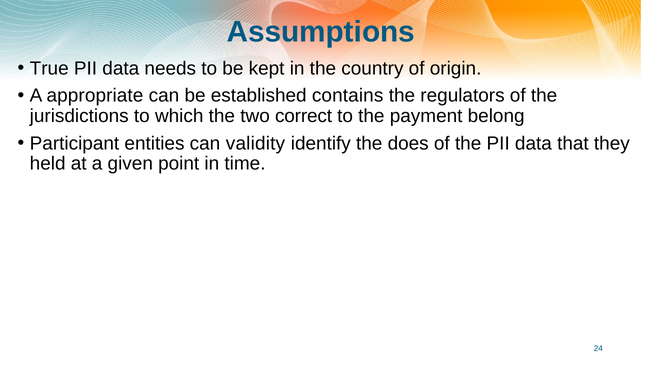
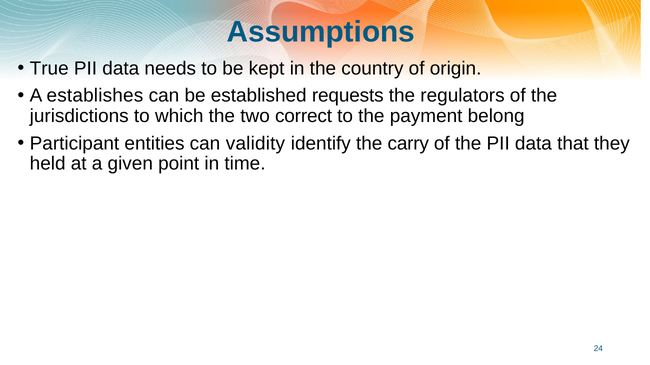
appropriate: appropriate -> establishes
contains: contains -> requests
does: does -> carry
